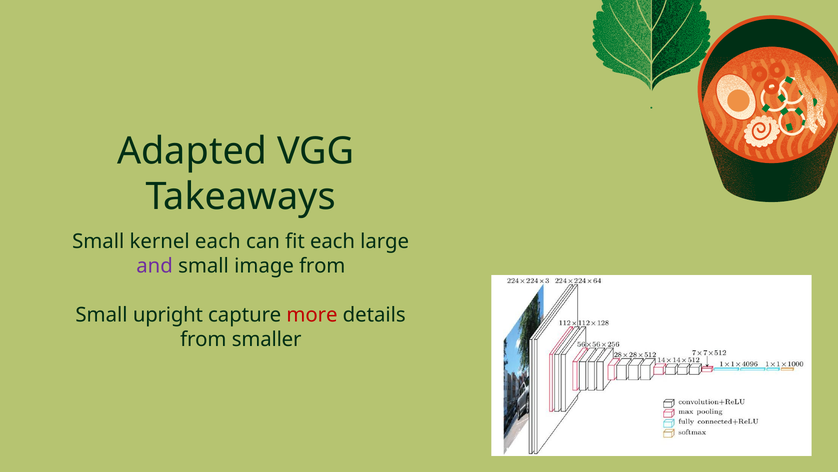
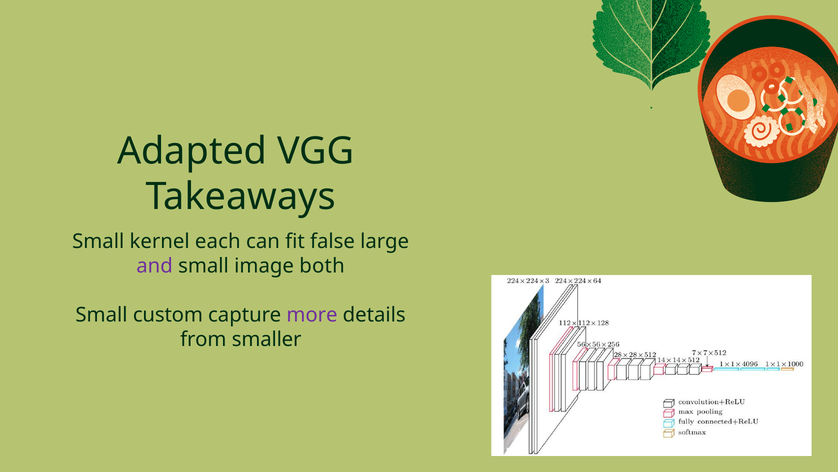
fit each: each -> false
image from: from -> both
upright: upright -> custom
more colour: red -> purple
